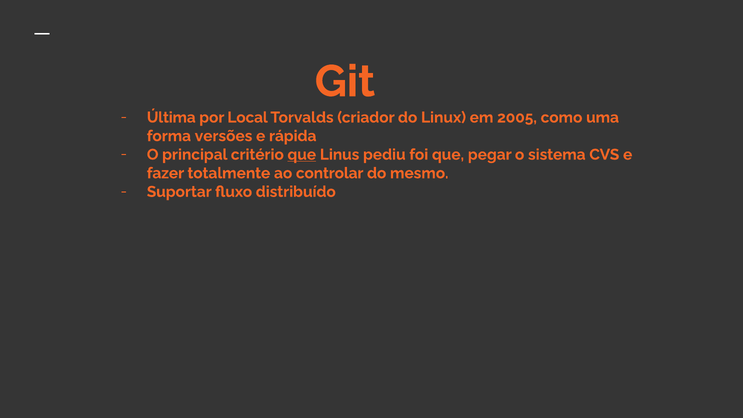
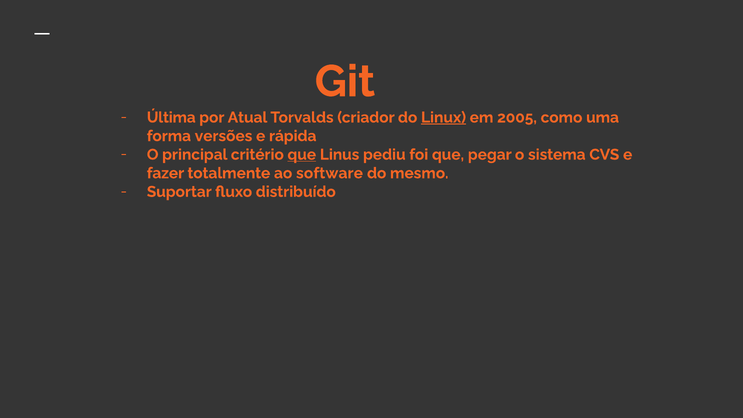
Local: Local -> Atual
Linux underline: none -> present
controlar: controlar -> software
